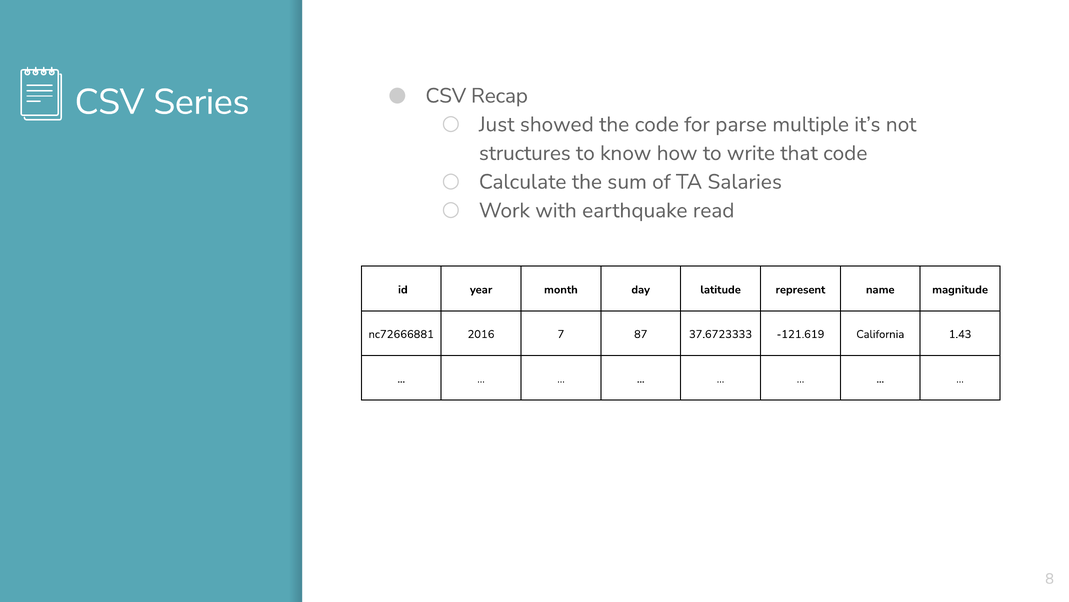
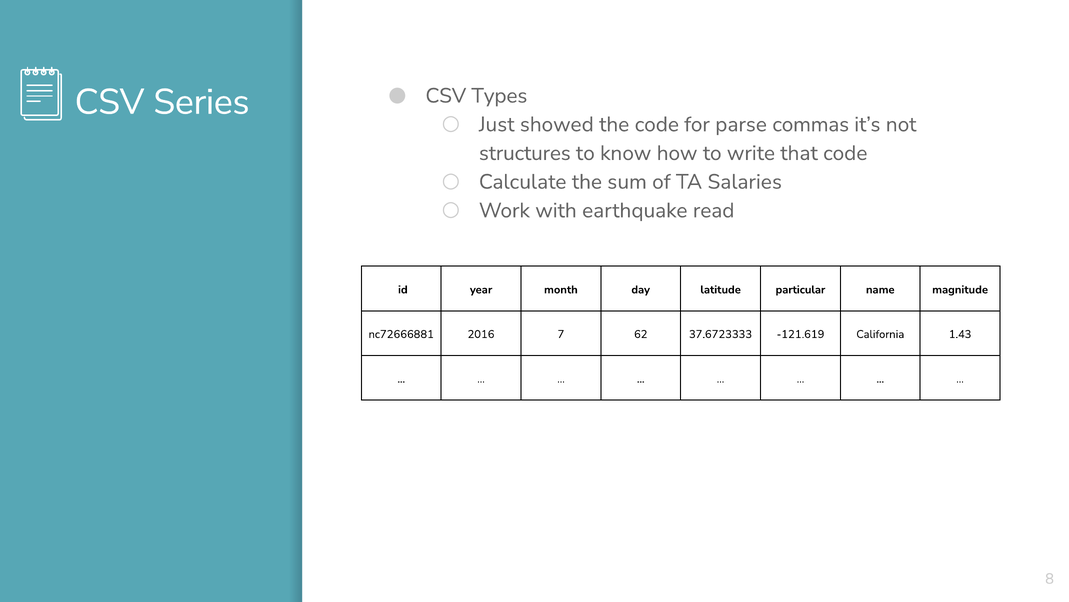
Recap: Recap -> Types
multiple: multiple -> commas
represent: represent -> particular
87: 87 -> 62
